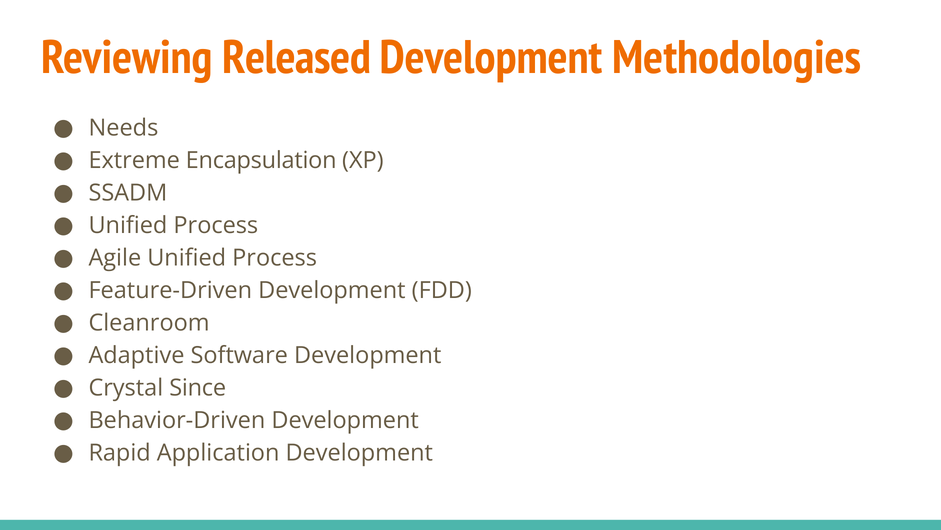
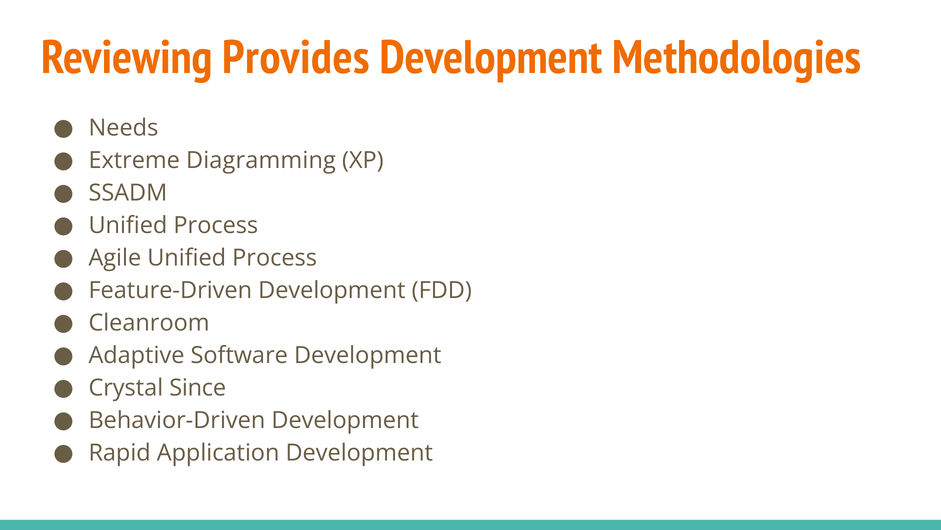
Released: Released -> Provides
Encapsulation: Encapsulation -> Diagramming
